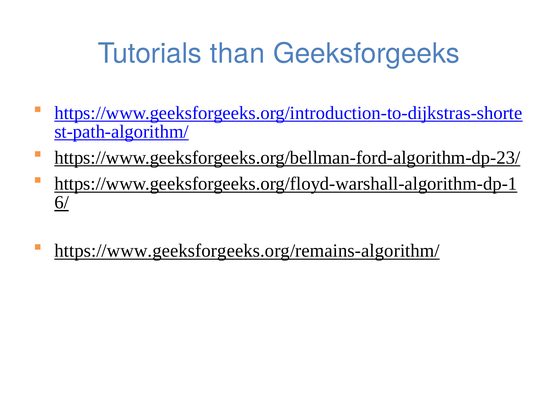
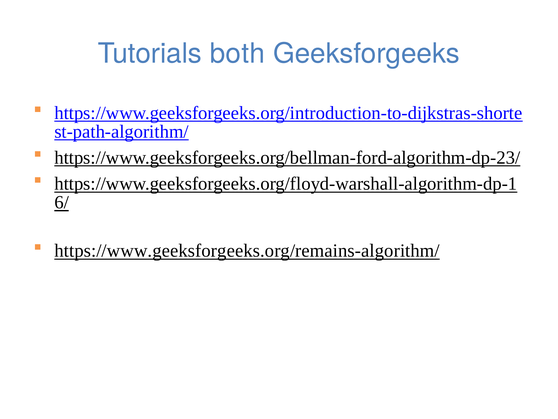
than: than -> both
